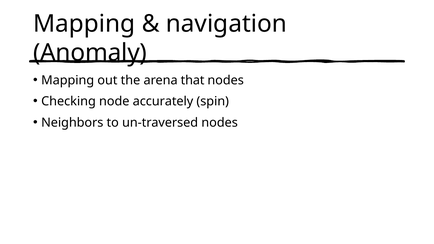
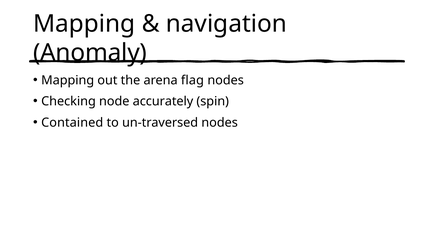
that: that -> flag
Neighbors: Neighbors -> Contained
